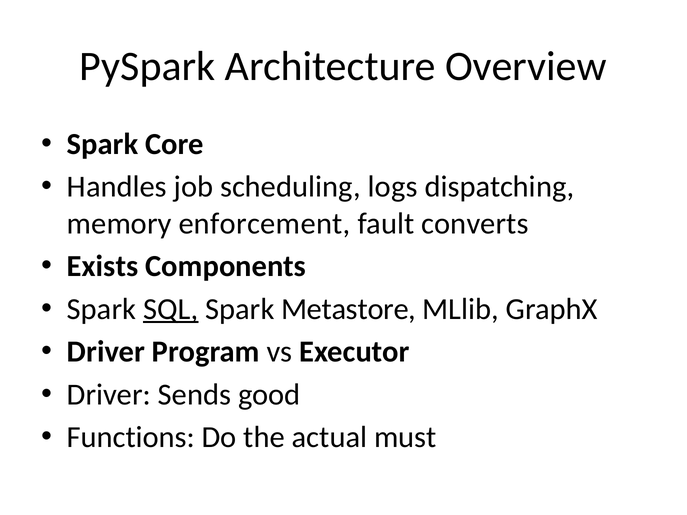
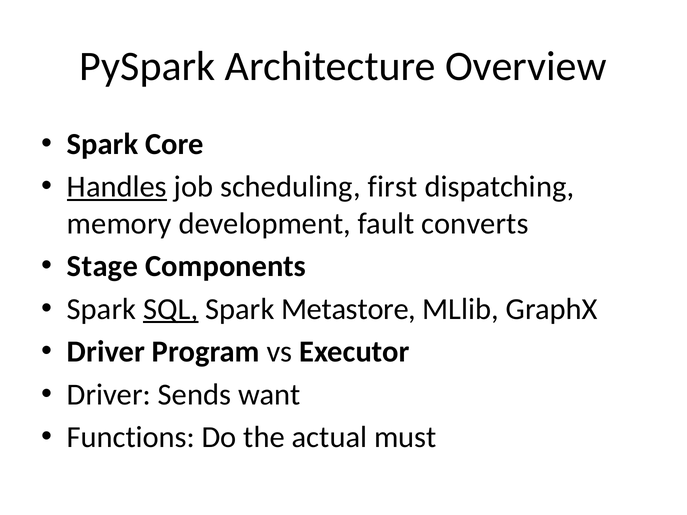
Handles underline: none -> present
logs: logs -> first
enforcement: enforcement -> development
Exists: Exists -> Stage
good: good -> want
